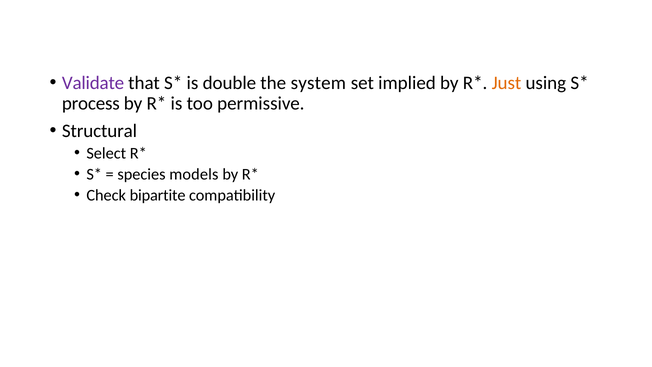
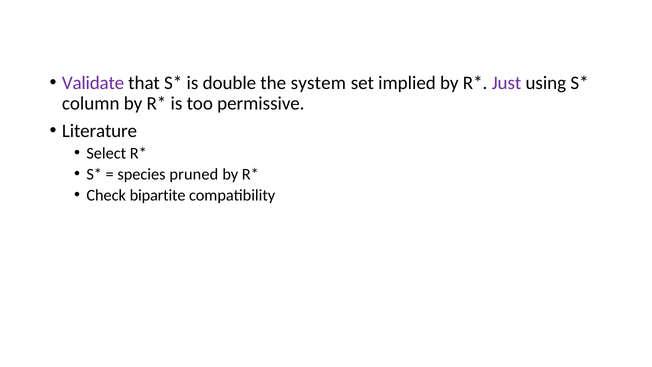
Just colour: orange -> purple
process: process -> column
Structural: Structural -> Literature
models: models -> pruned
